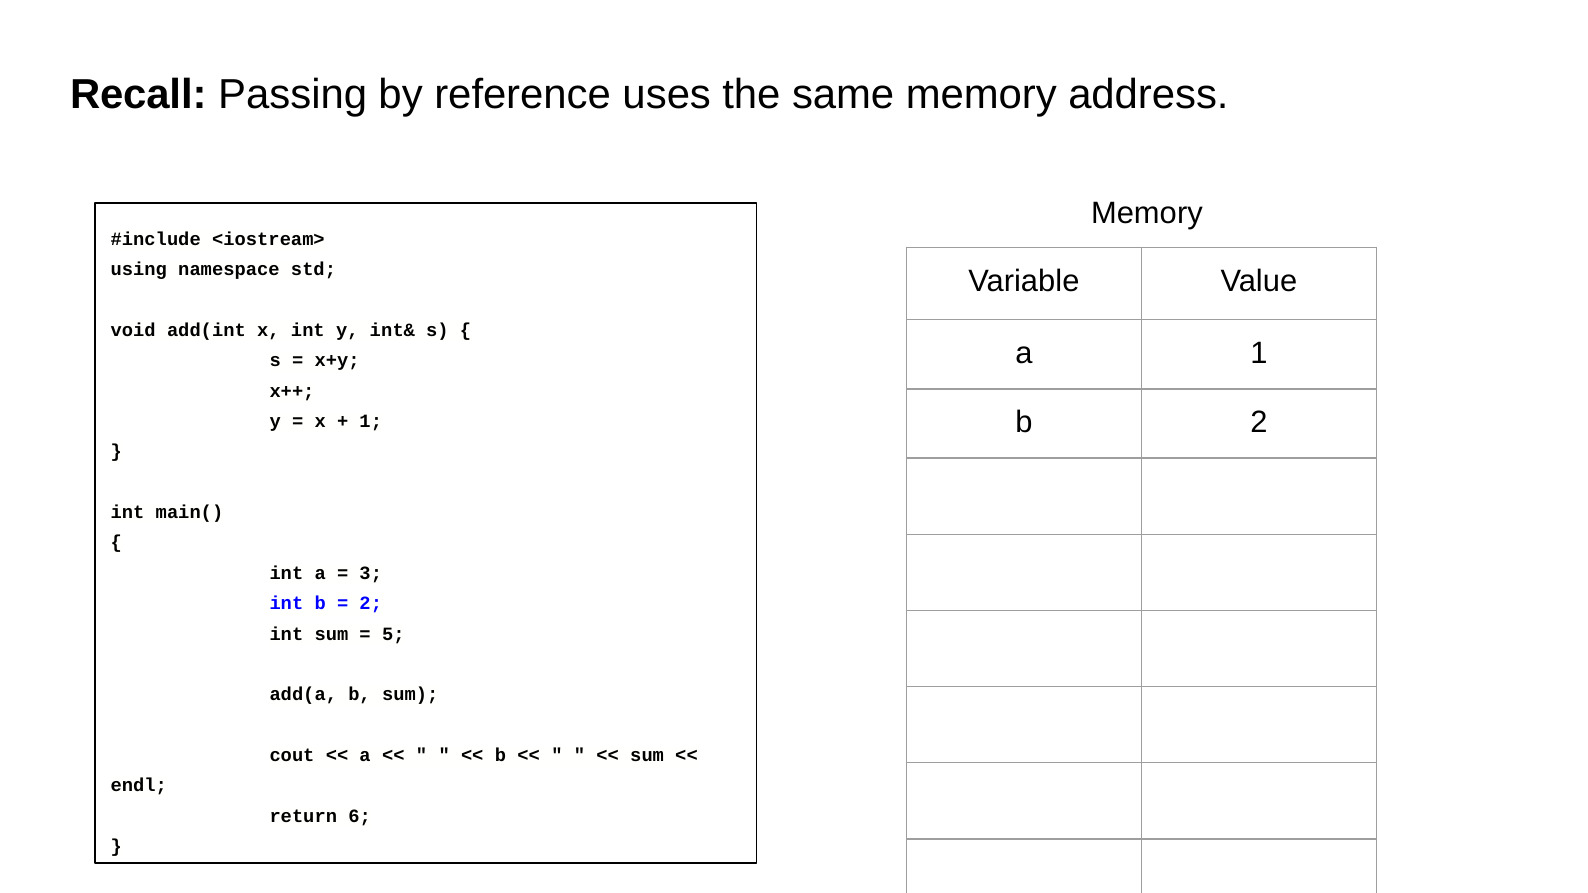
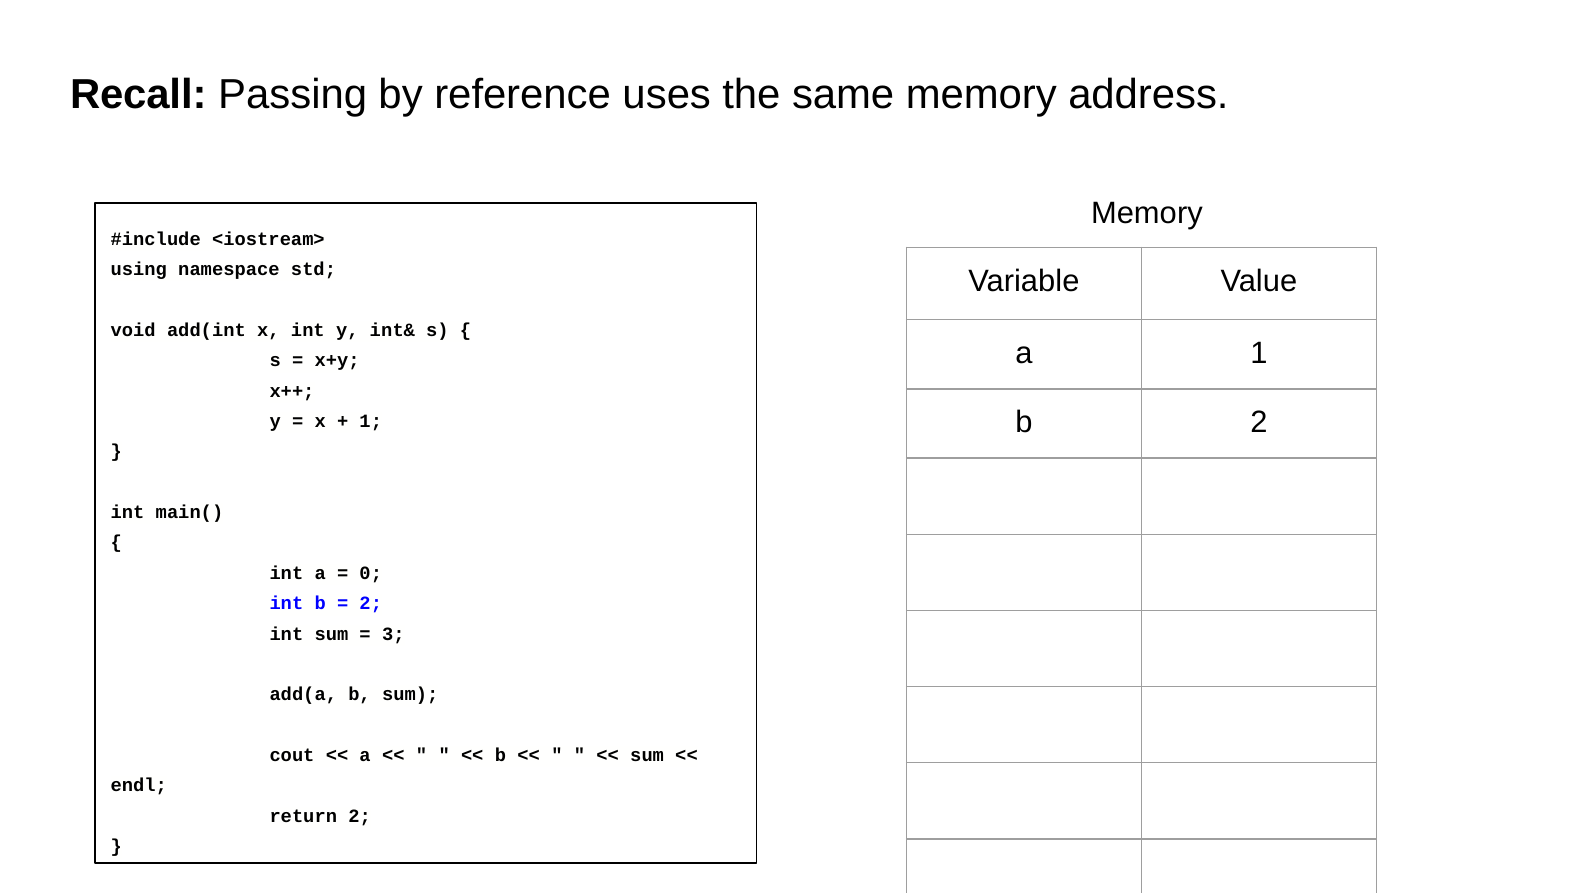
3: 3 -> 0
5: 5 -> 3
return 6: 6 -> 2
